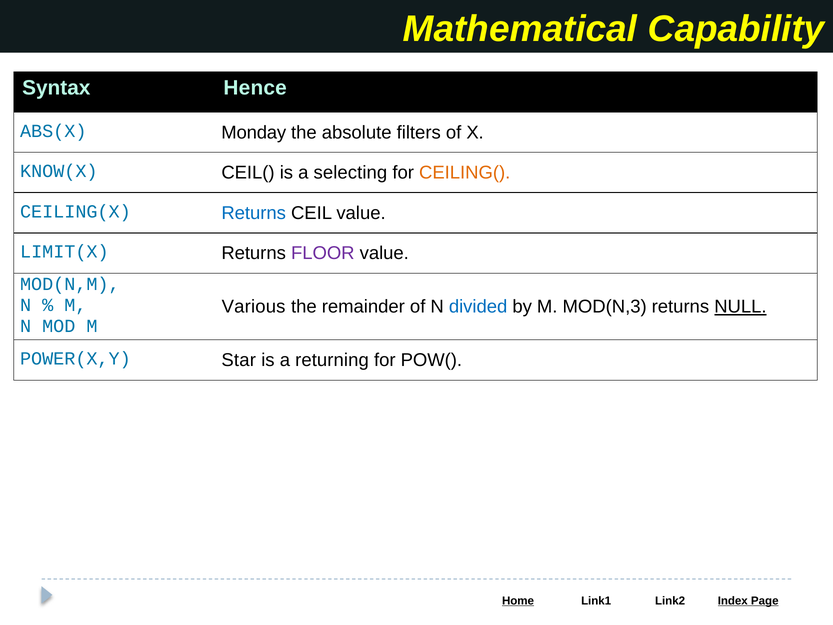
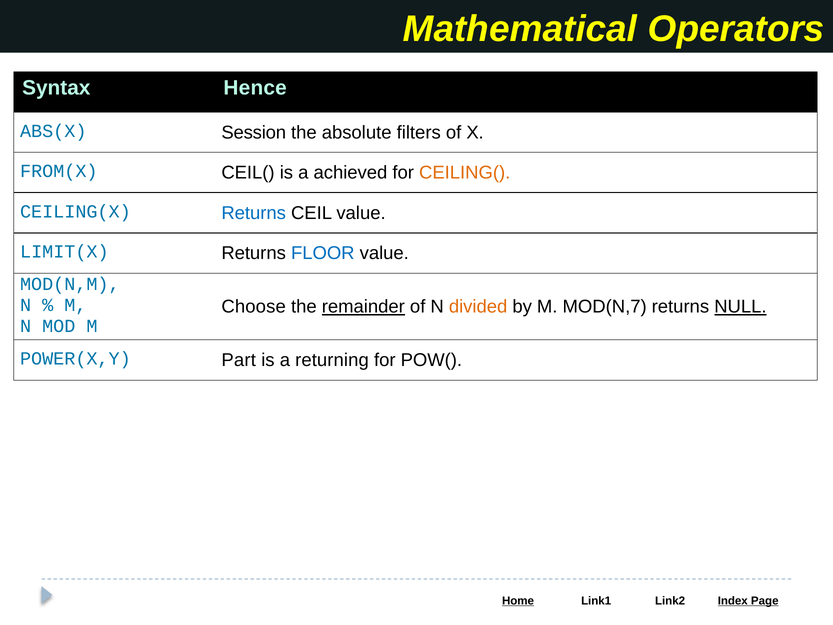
Capability: Capability -> Operators
Monday: Monday -> Session
KNOW(X: KNOW(X -> FROM(X
selecting: selecting -> achieved
FLOOR colour: purple -> blue
Various: Various -> Choose
remainder underline: none -> present
divided colour: blue -> orange
MOD(N,3: MOD(N,3 -> MOD(N,7
Star: Star -> Part
